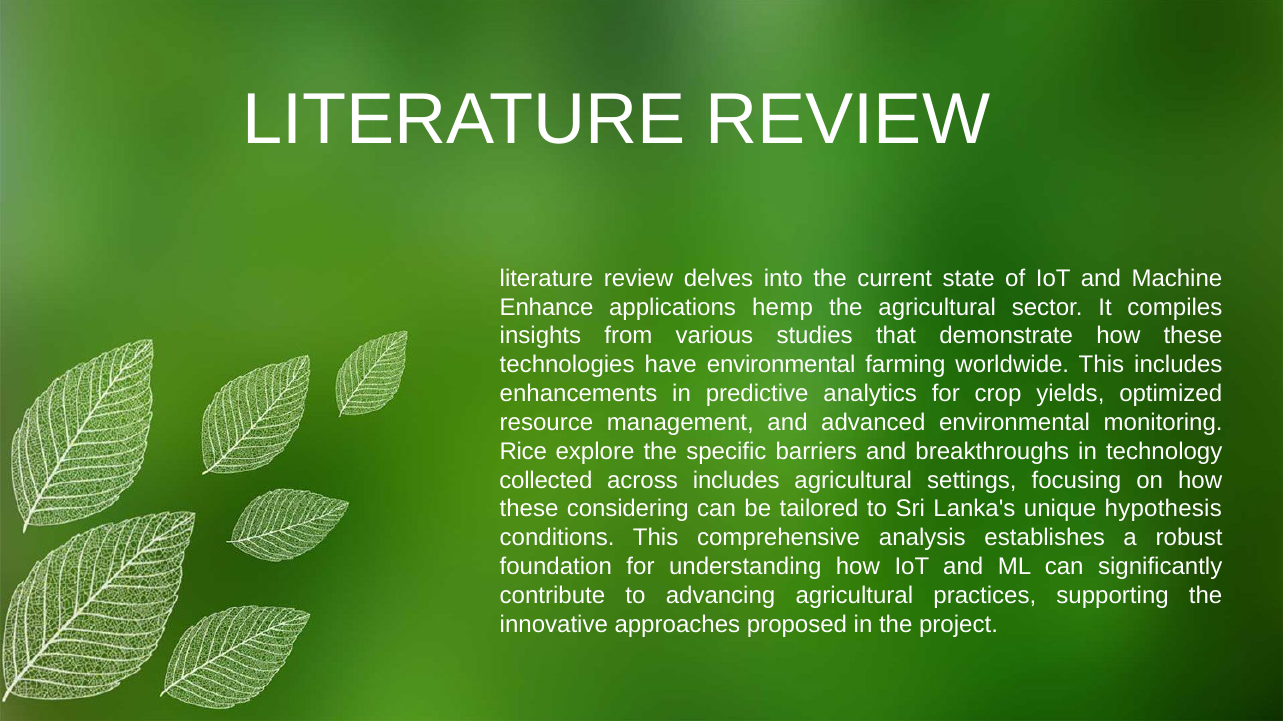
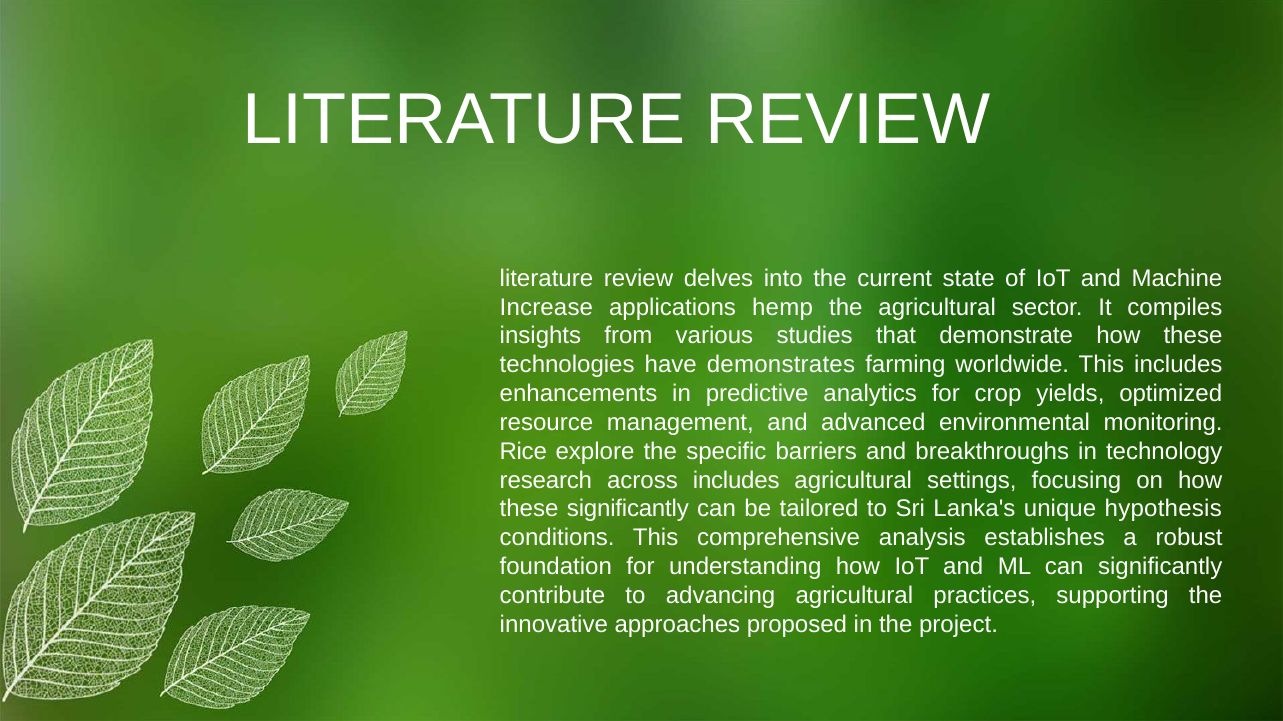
Enhance: Enhance -> Increase
have environmental: environmental -> demonstrates
collected: collected -> research
these considering: considering -> significantly
